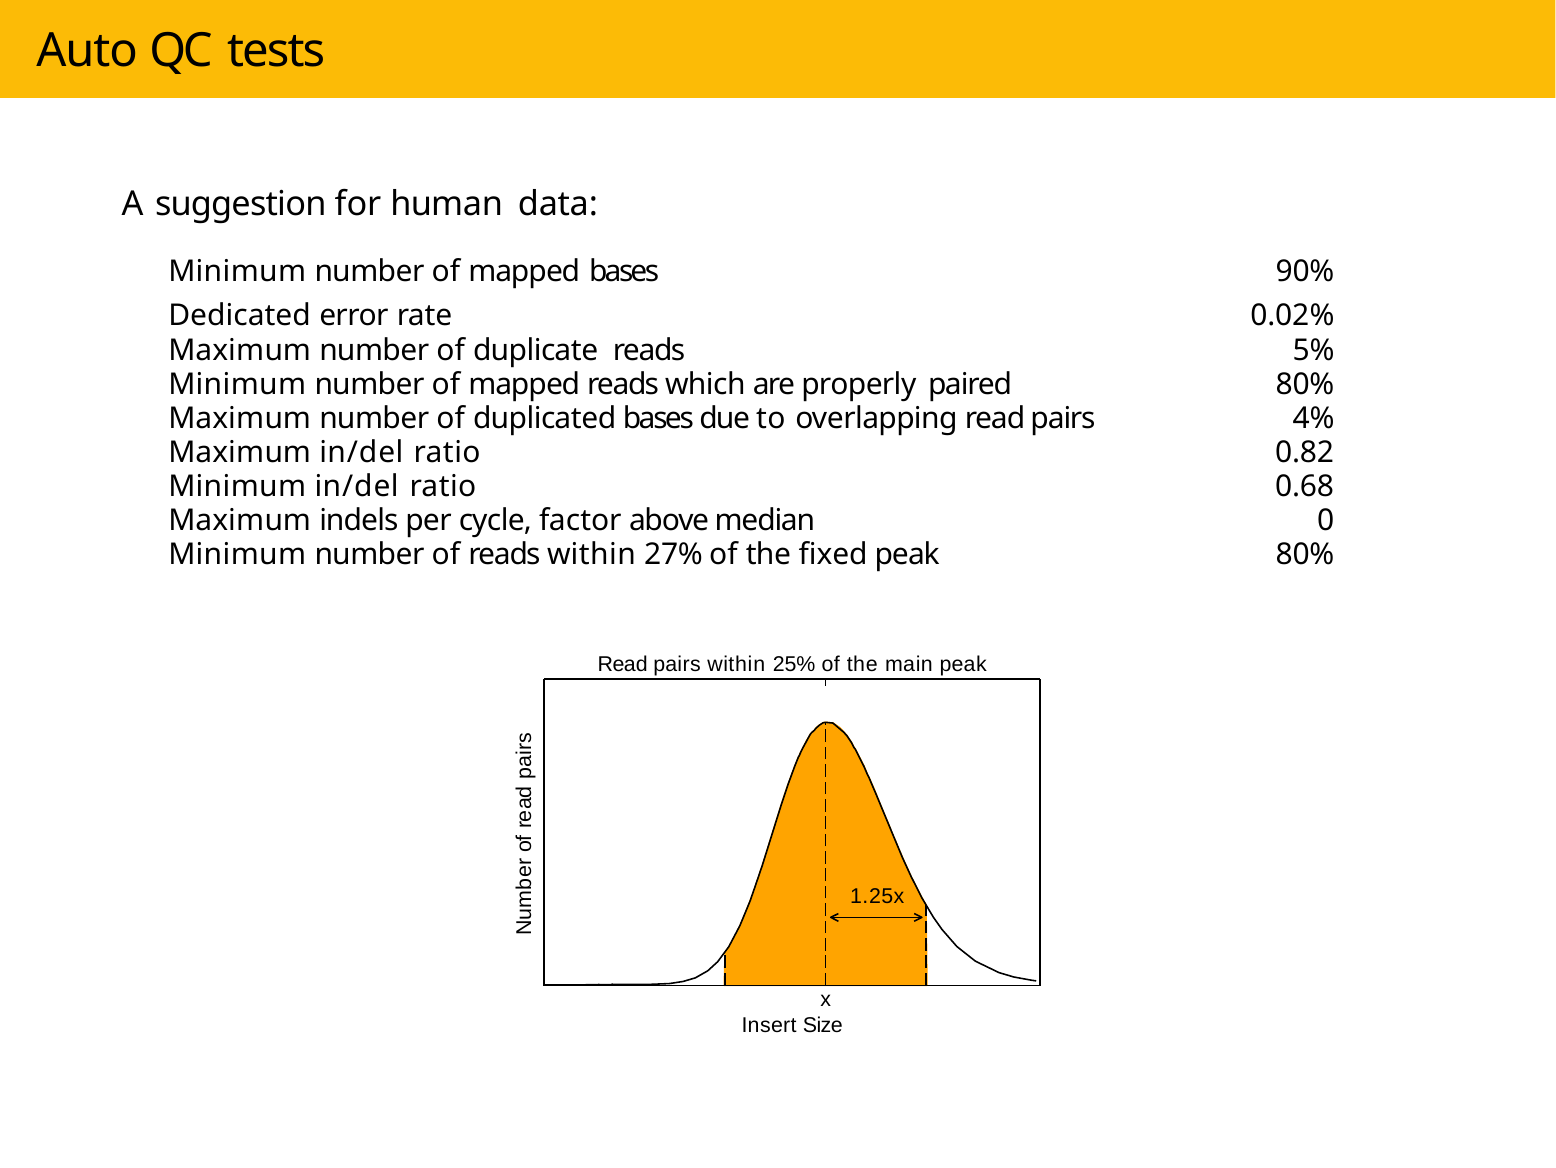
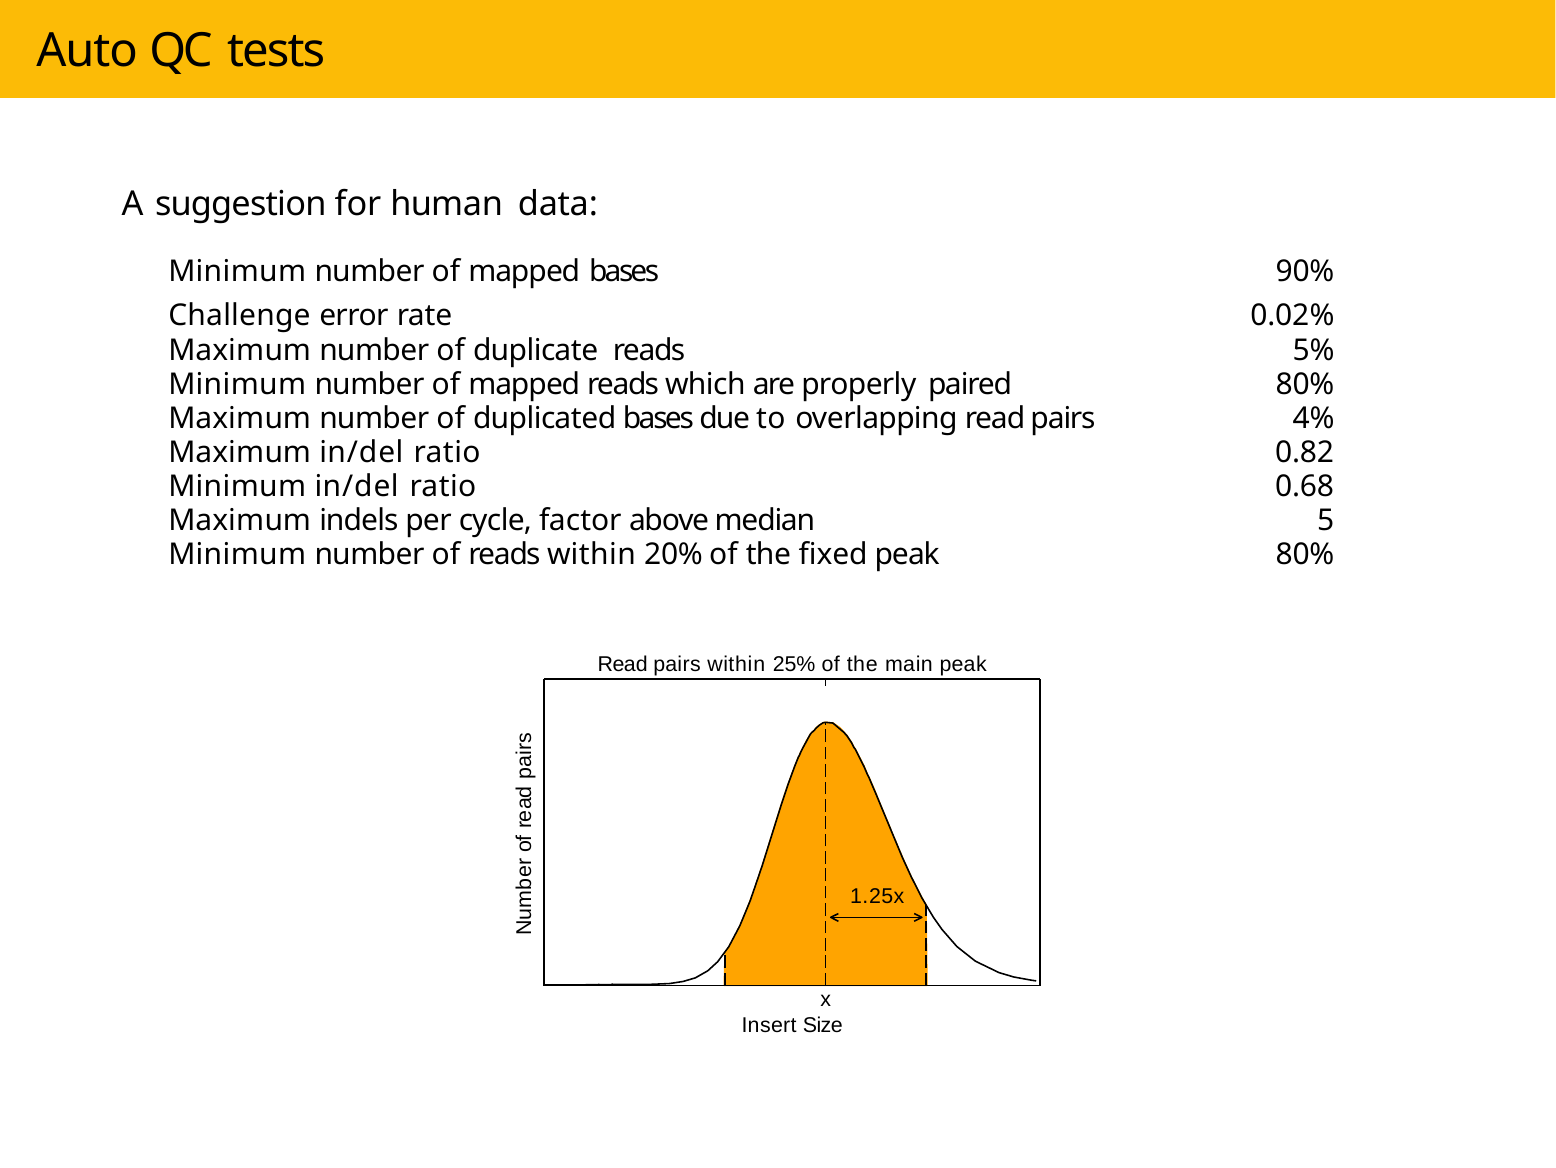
Dedicated: Dedicated -> Challenge
0: 0 -> 5
27%: 27% -> 20%
